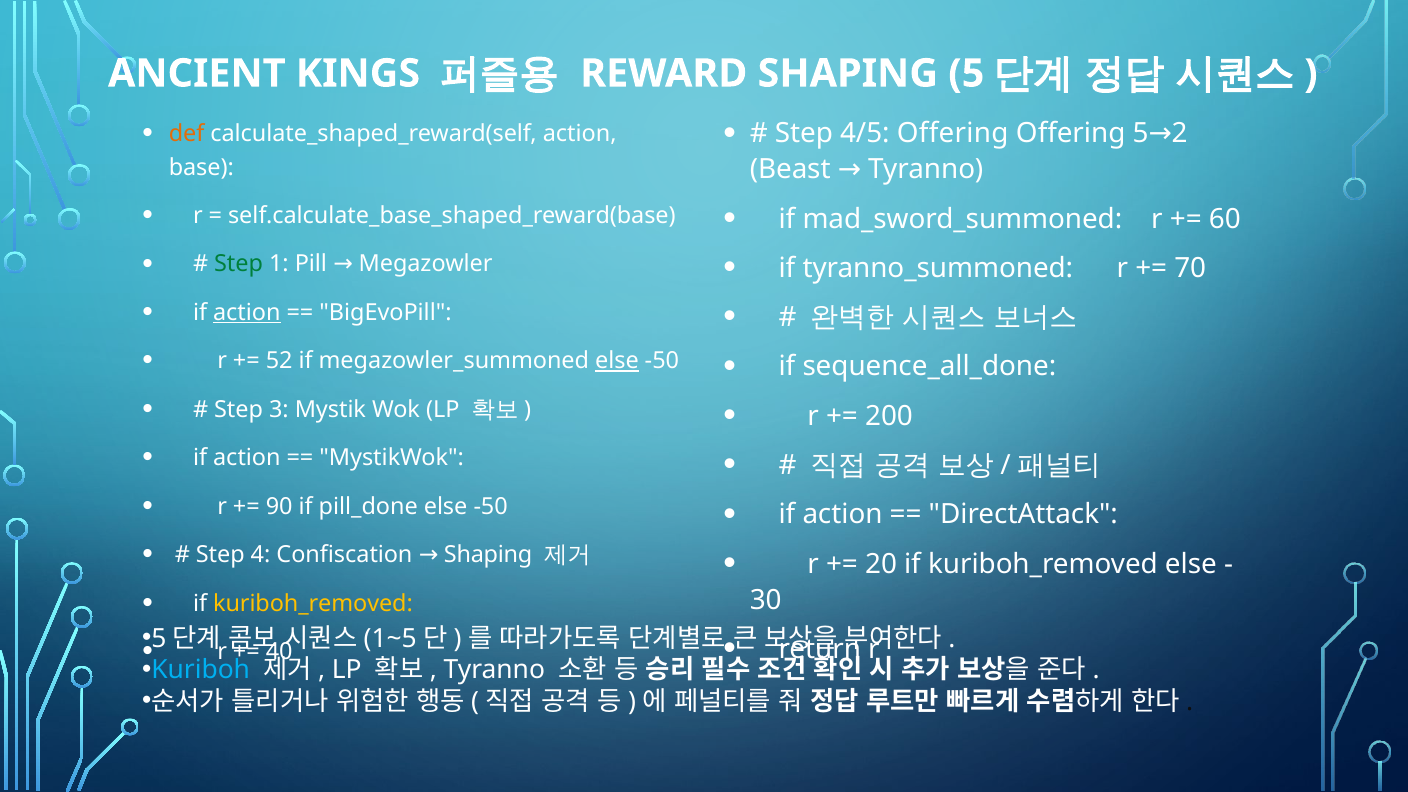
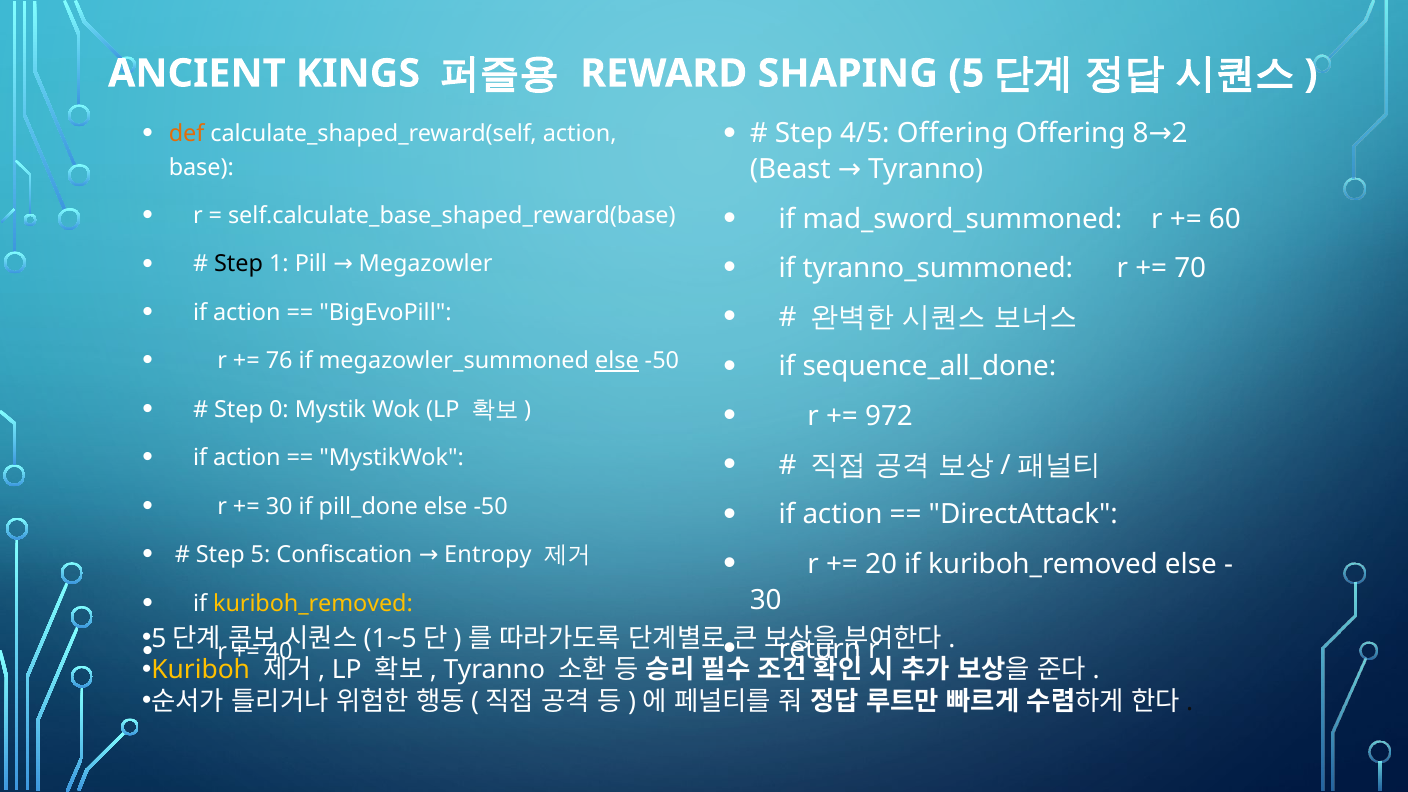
Offering 5: 5 -> 8
Step at (239, 264) colour: green -> black
action at (247, 313) underline: present -> none
52: 52 -> 76
3: 3 -> 0
200: 200 -> 972
90 at (279, 506): 90 -> 30
Step 4: 4 -> 5
Confiscation Shaping: Shaping -> Entropy
Kuriboh colour: light blue -> yellow
